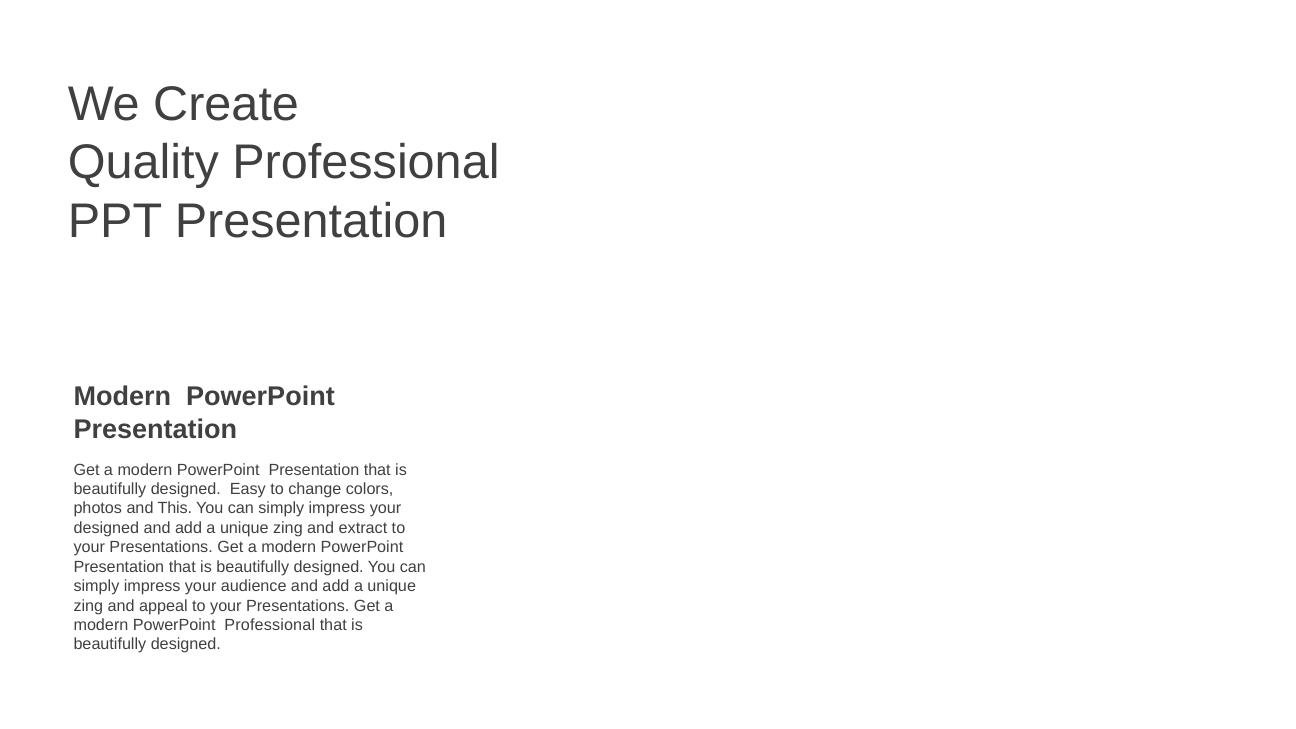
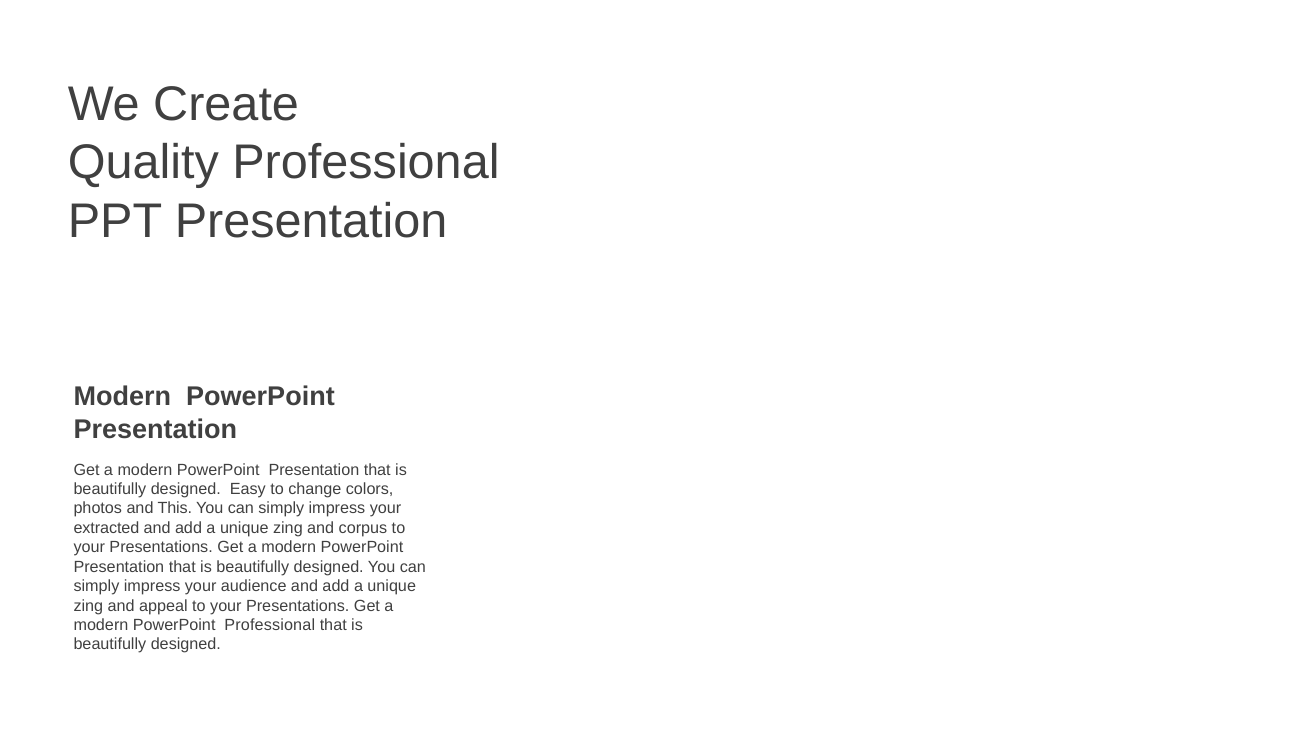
designed at (106, 528): designed -> extracted
extract: extract -> corpus
